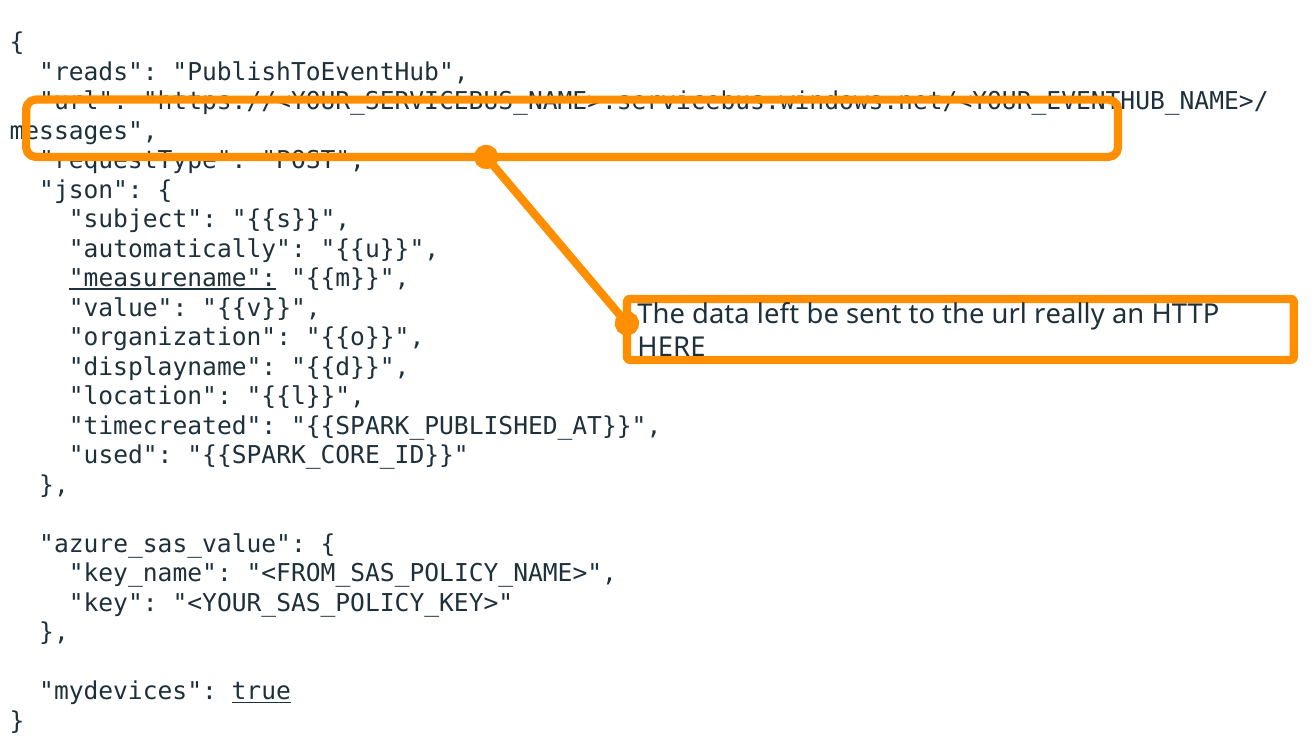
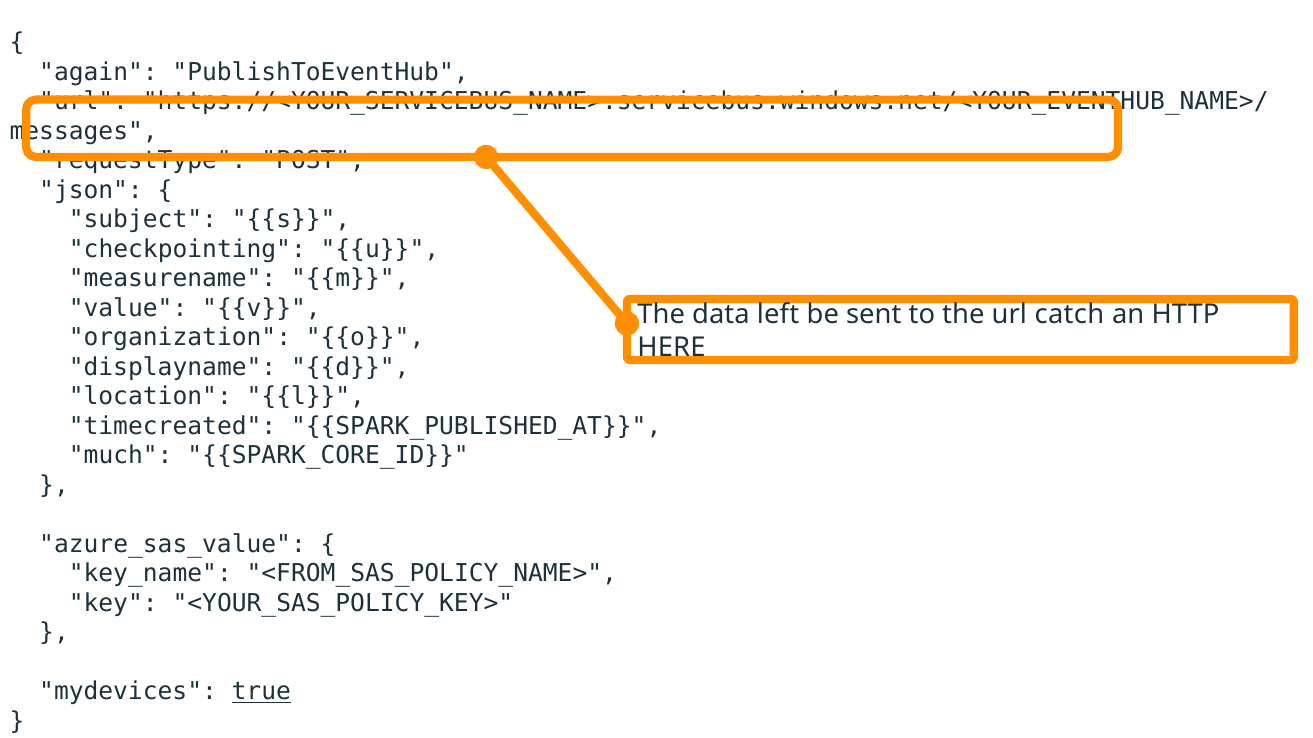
reads: reads -> again
automatically: automatically -> checkpointing
measurename underline: present -> none
really: really -> catch
used: used -> much
